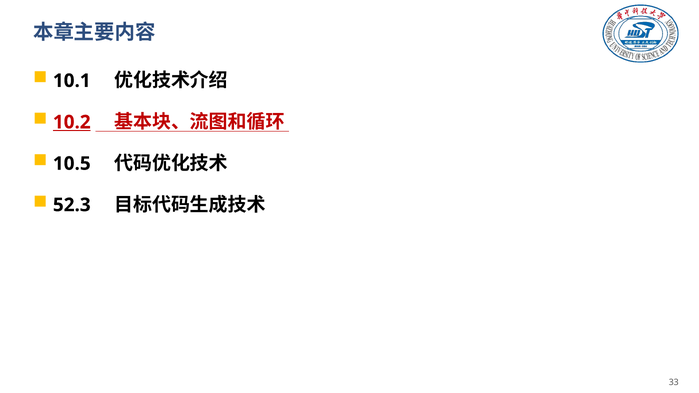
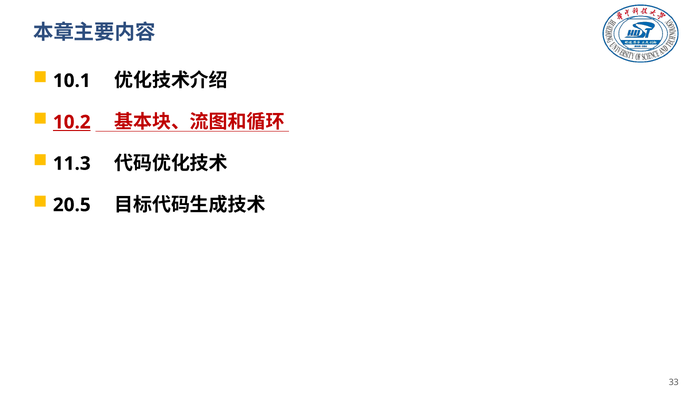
10.5: 10.5 -> 11.3
52.3: 52.3 -> 20.5
